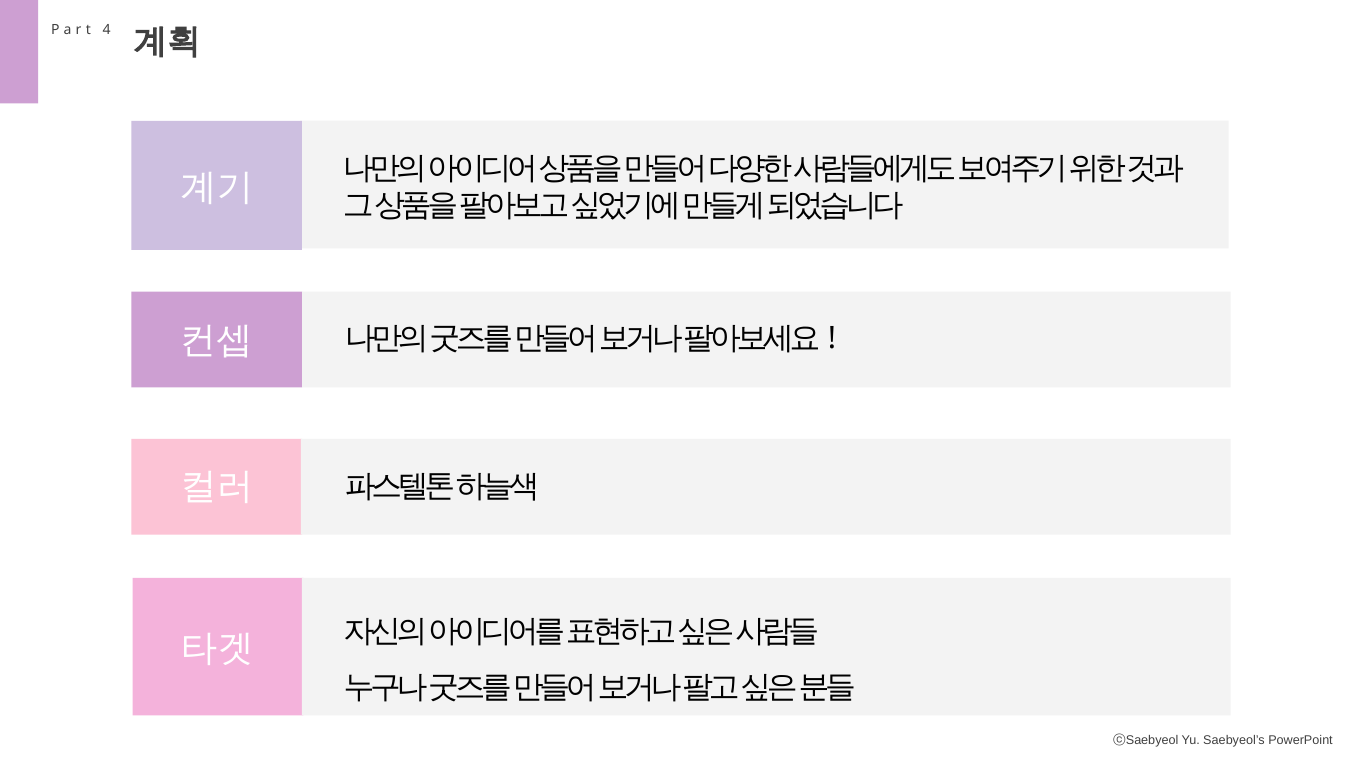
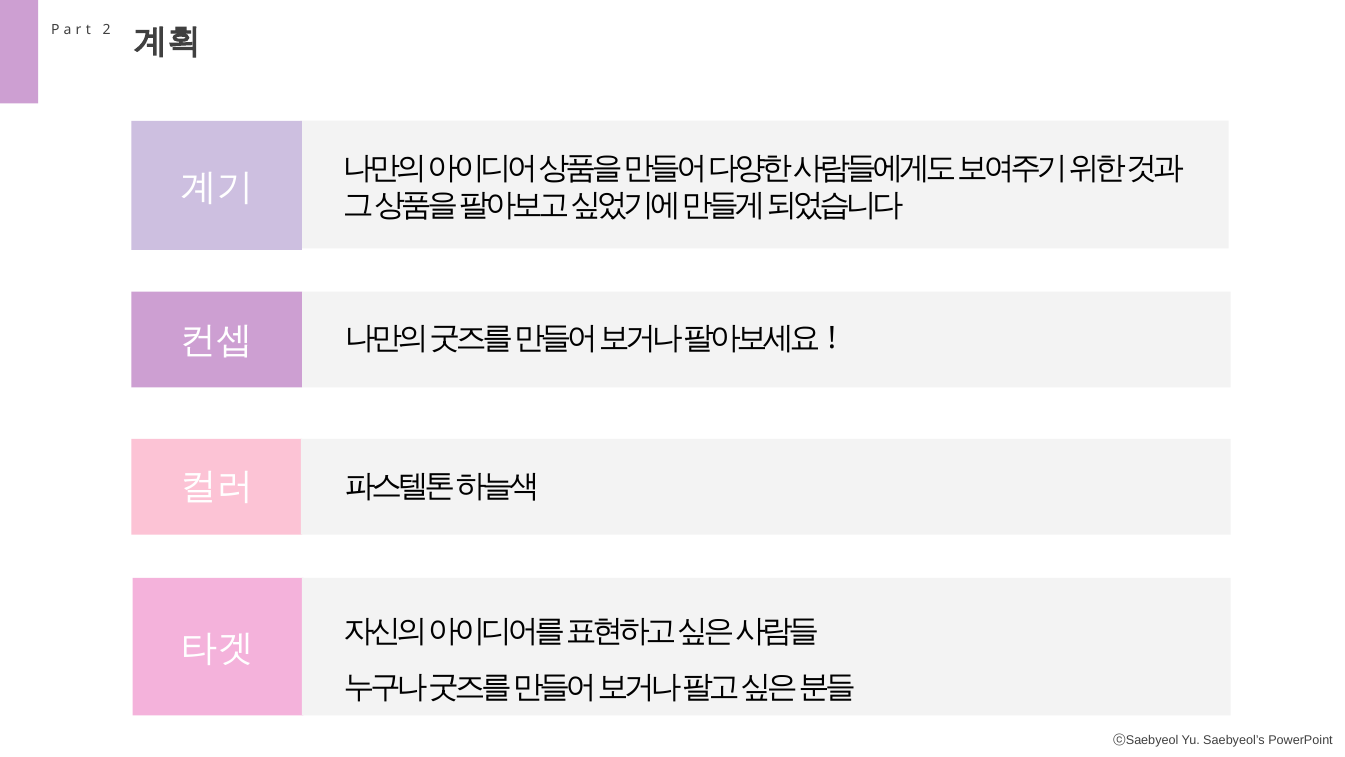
4: 4 -> 2
